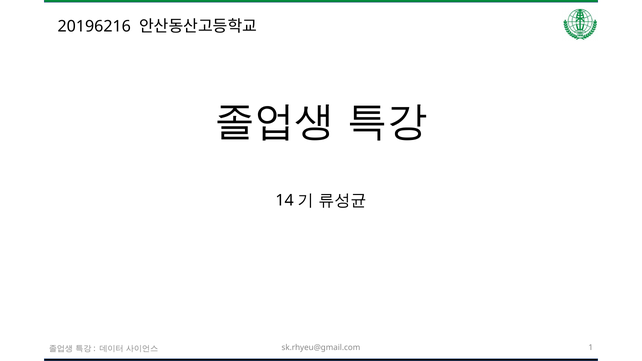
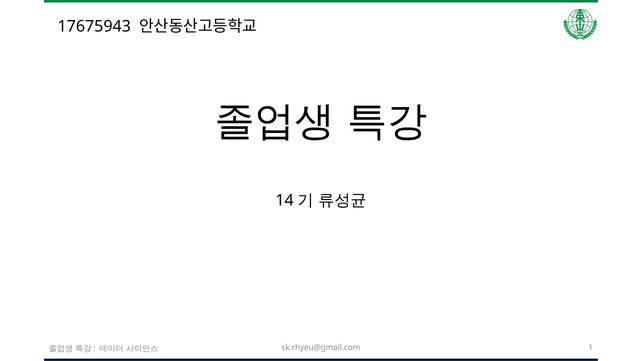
20196216: 20196216 -> 17675943
